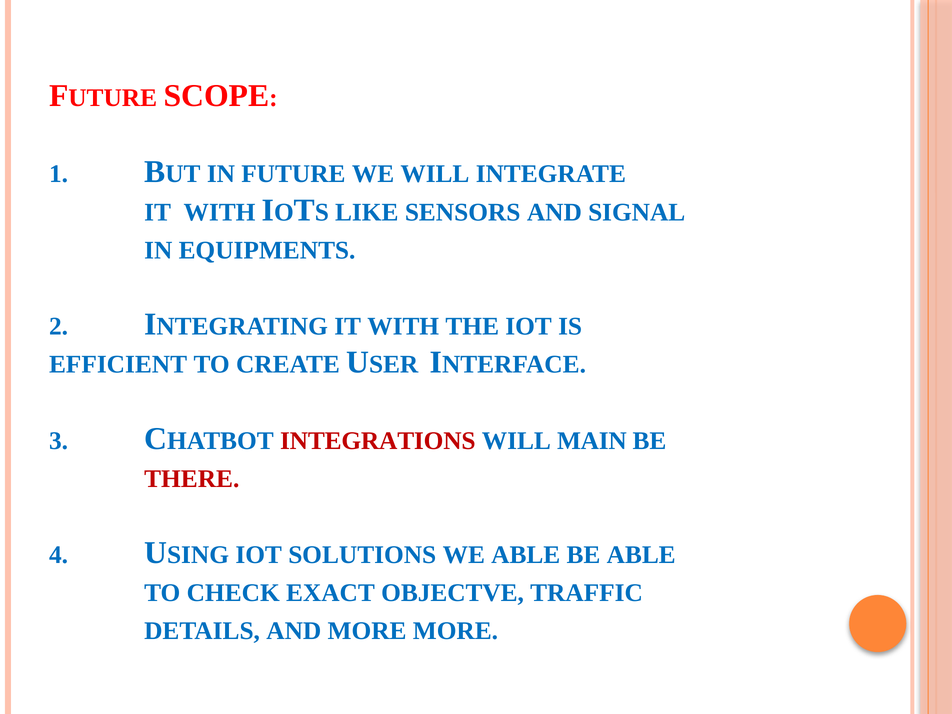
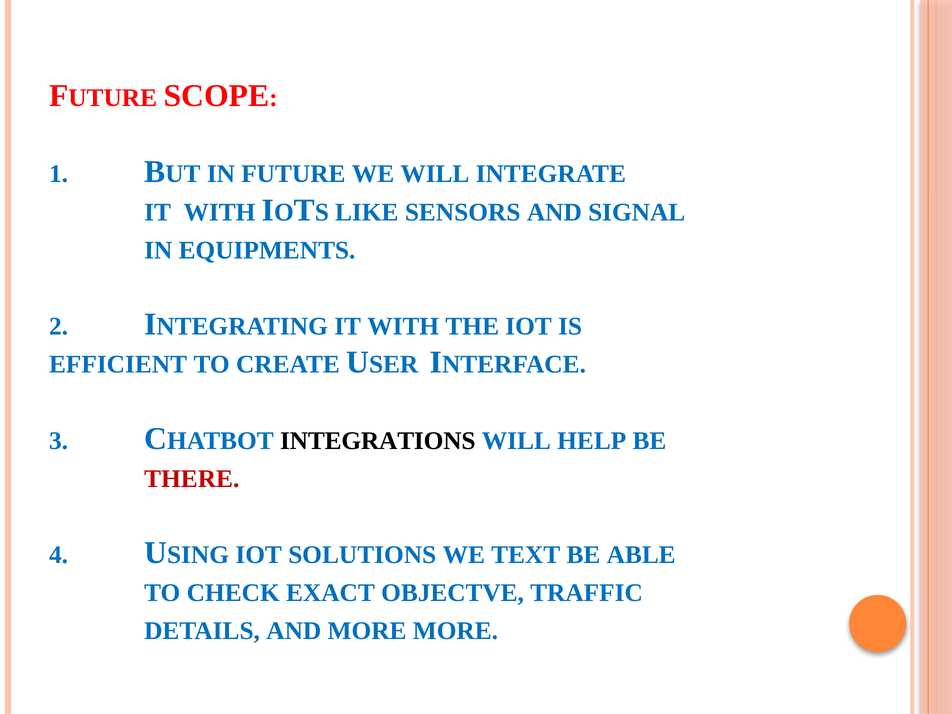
INTEGRATIONS colour: red -> black
MAIN: MAIN -> HELP
WE ABLE: ABLE -> TEXT
